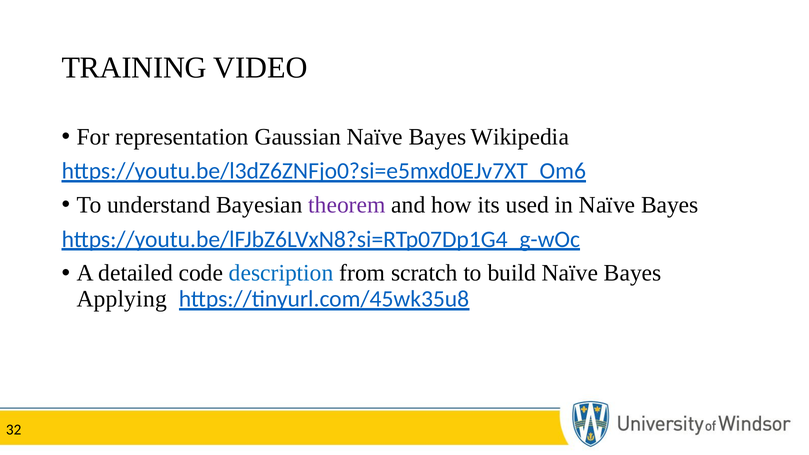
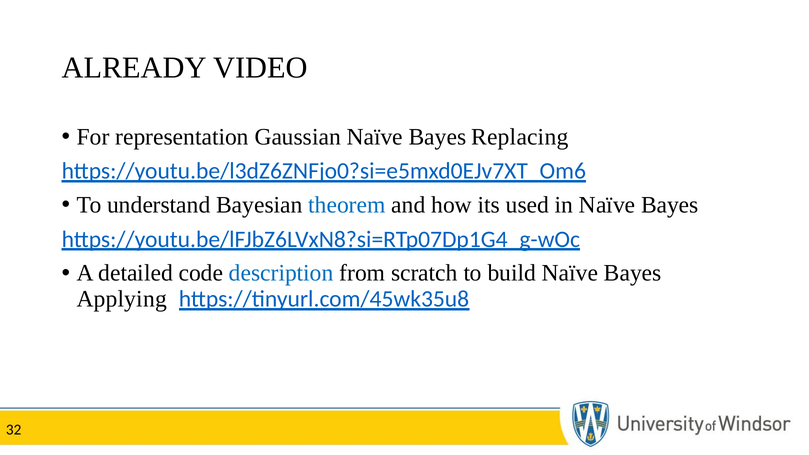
TRAINING: TRAINING -> ALREADY
Wikipedia: Wikipedia -> Replacing
theorem colour: purple -> blue
